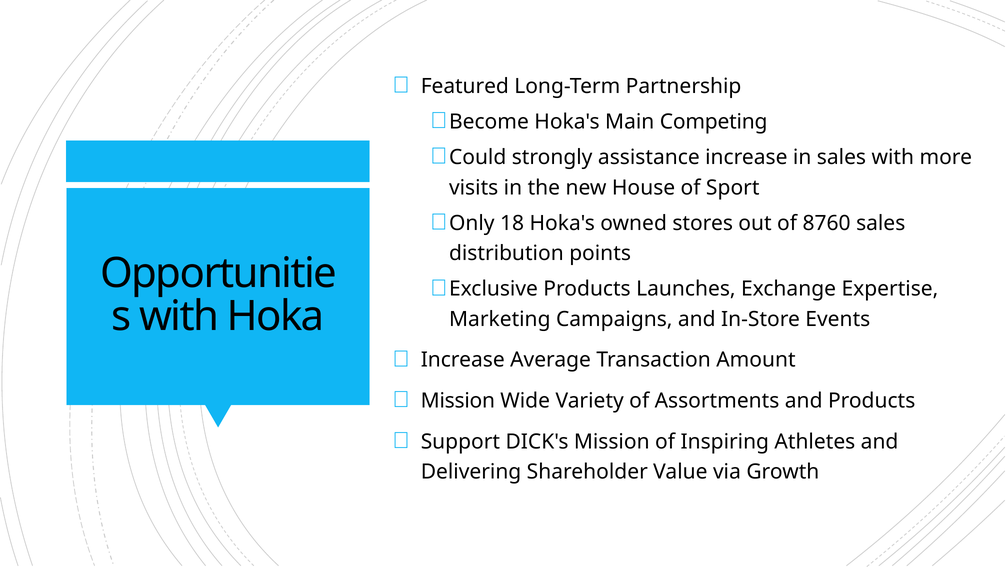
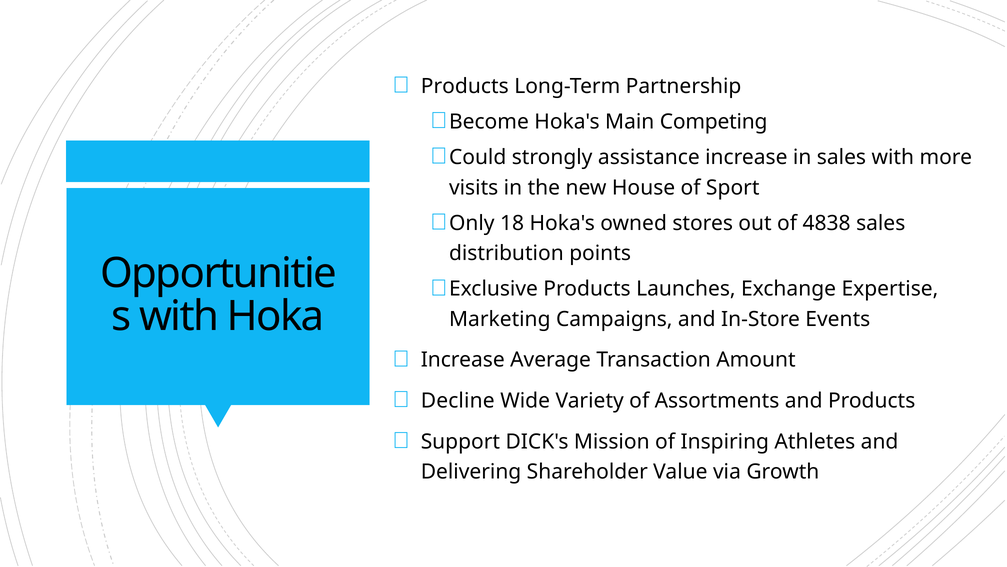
Featured at (465, 86): Featured -> Products
8760: 8760 -> 4838
Mission at (458, 400): Mission -> Decline
